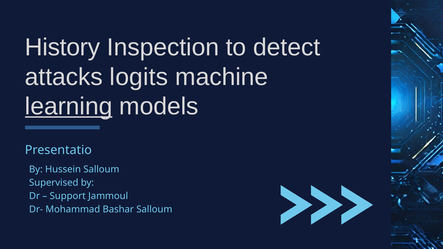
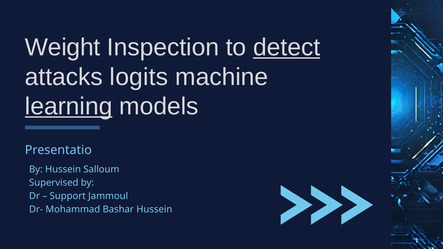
History: History -> Weight
detect underline: none -> present
Bashar Salloum: Salloum -> Hussein
